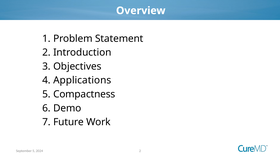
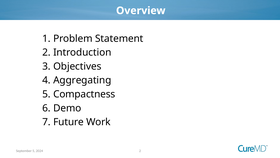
Applications: Applications -> Aggregating
